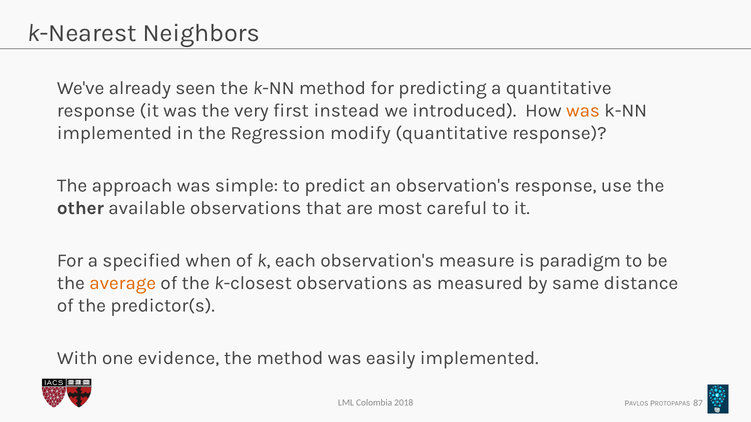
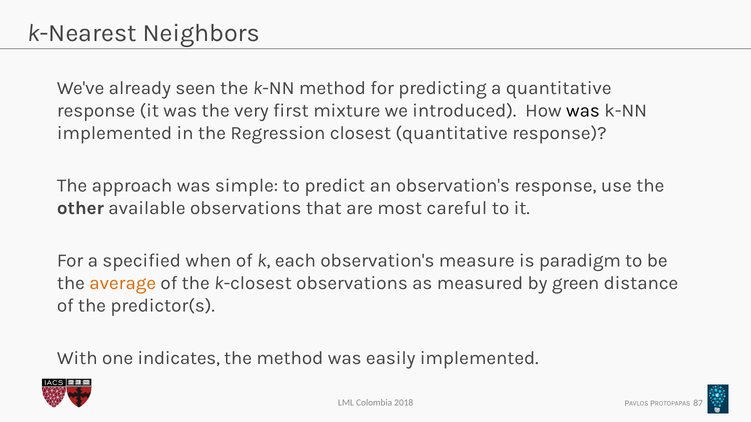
instead: instead -> mixture
was at (583, 110) colour: orange -> black
modify: modify -> closest
same: same -> green
evidence: evidence -> indicates
